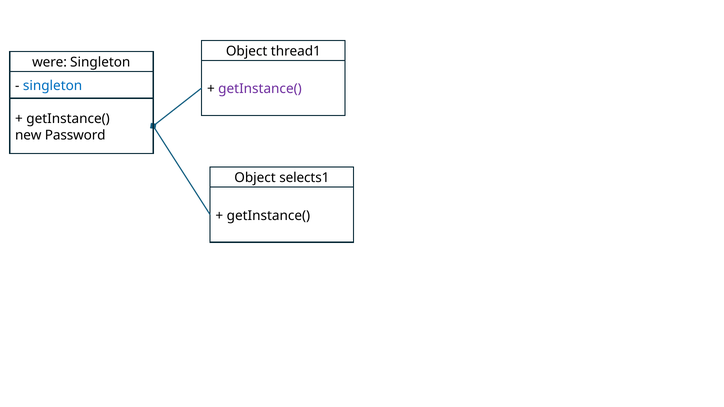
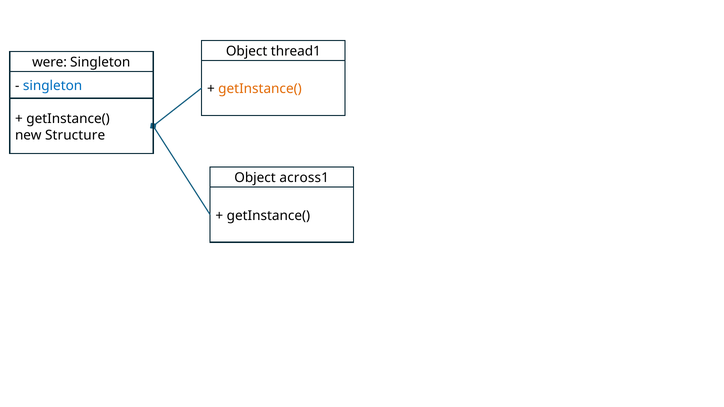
getInstance( at (260, 89) colour: purple -> orange
Password: Password -> Structure
selects1: selects1 -> across1
